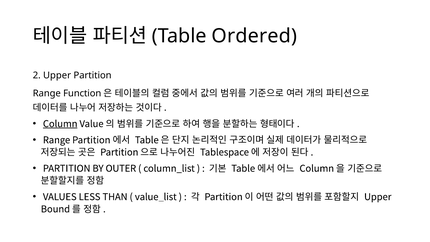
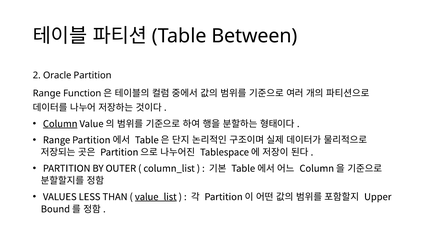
Ordered: Ordered -> Between
2 Upper: Upper -> Oracle
value_list underline: none -> present
